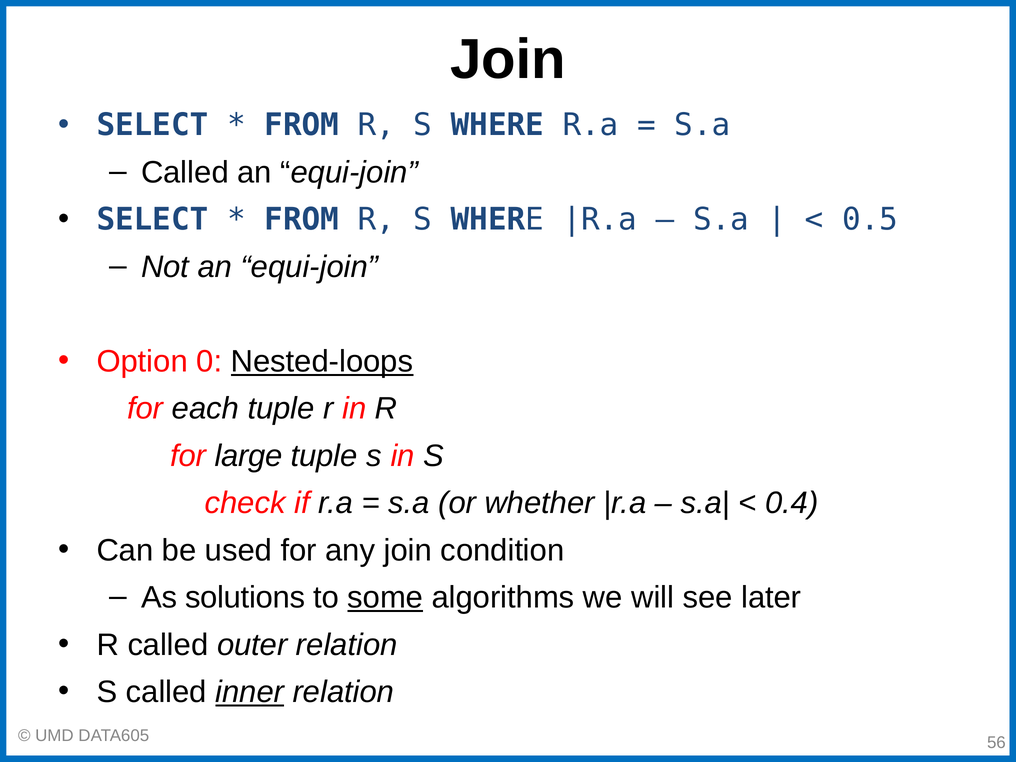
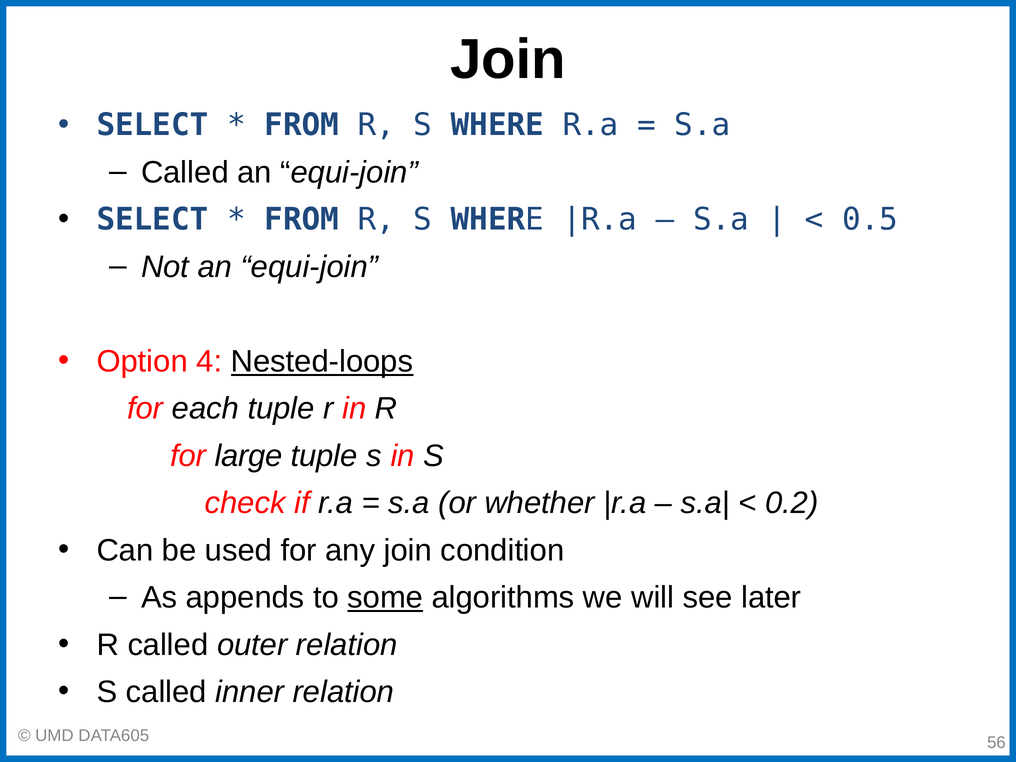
0: 0 -> 4
0.4: 0.4 -> 0.2
solutions: solutions -> appends
inner underline: present -> none
